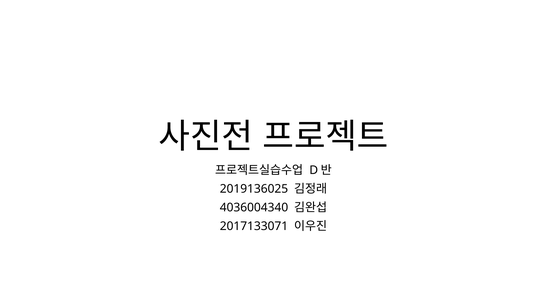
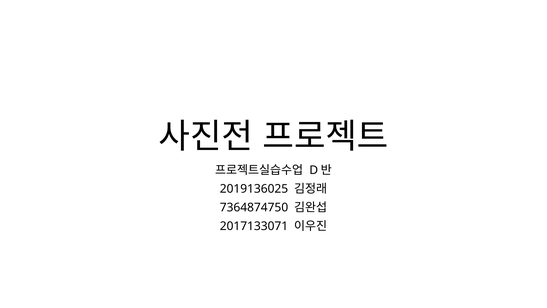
4036004340: 4036004340 -> 7364874750
